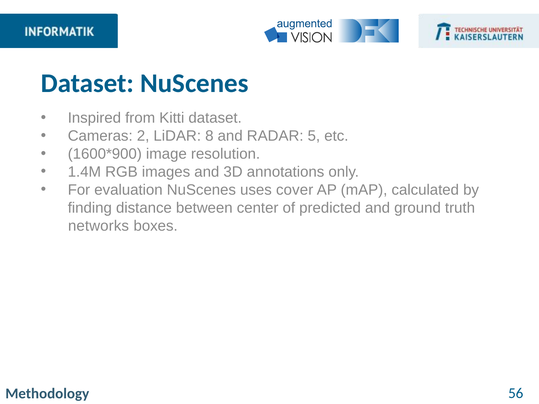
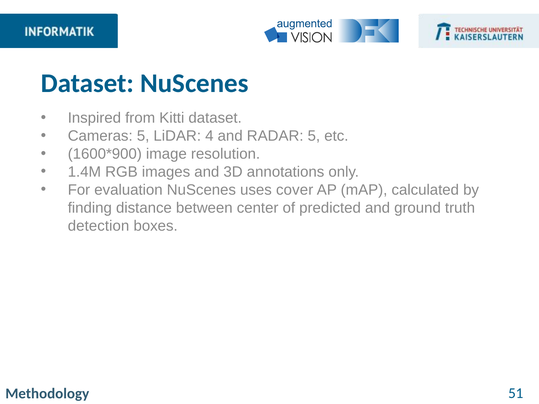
Cameras 2: 2 -> 5
8: 8 -> 4
networks: networks -> detection
56: 56 -> 51
